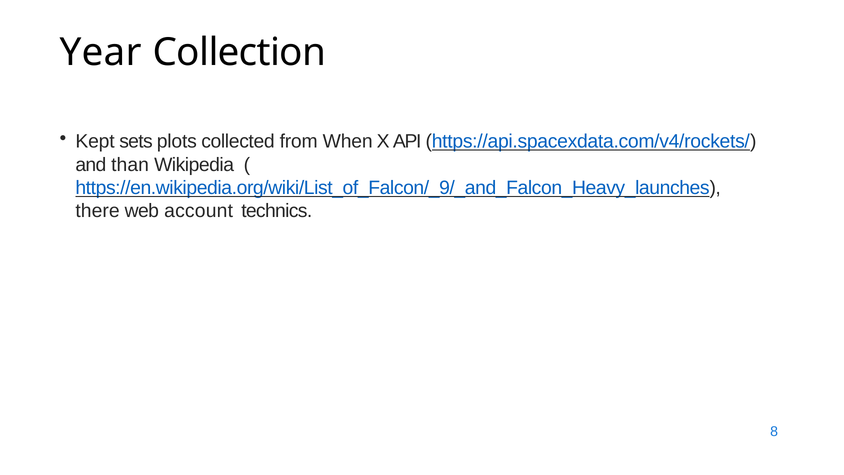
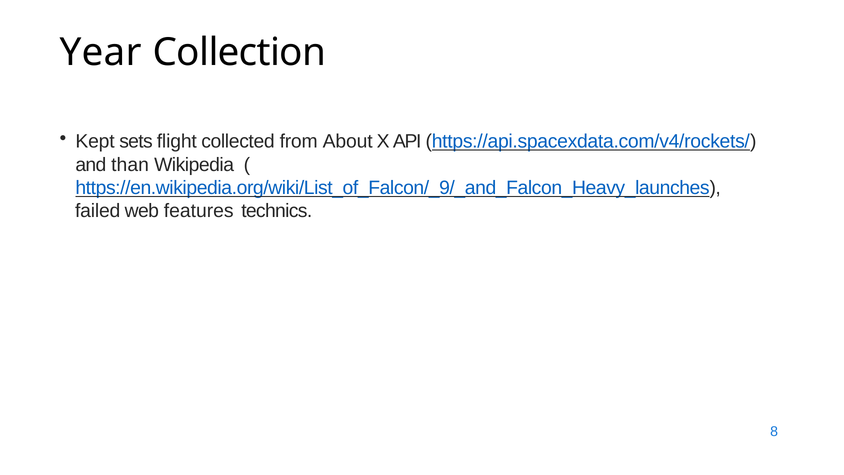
plots: plots -> flight
When: When -> About
there: there -> failed
account: account -> features
